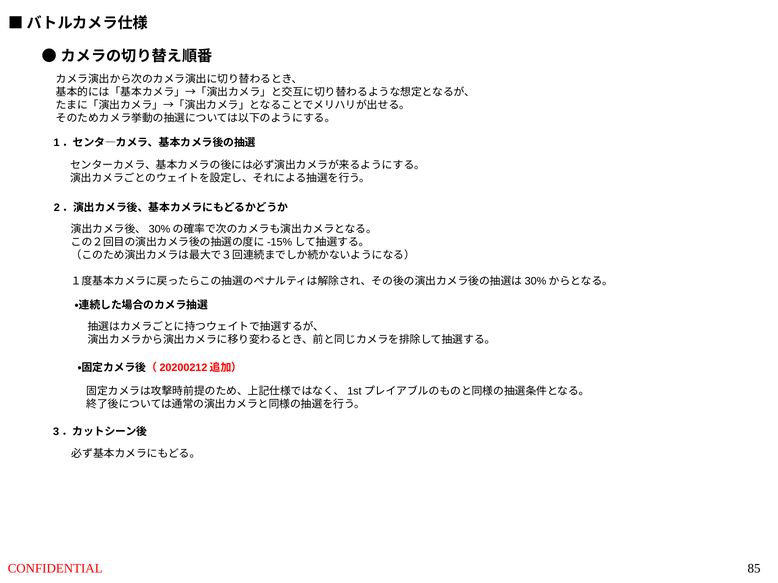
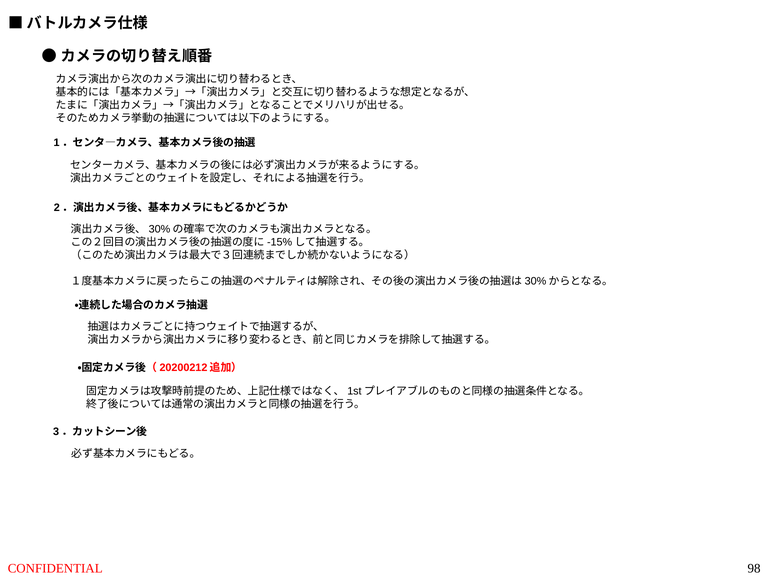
85: 85 -> 98
